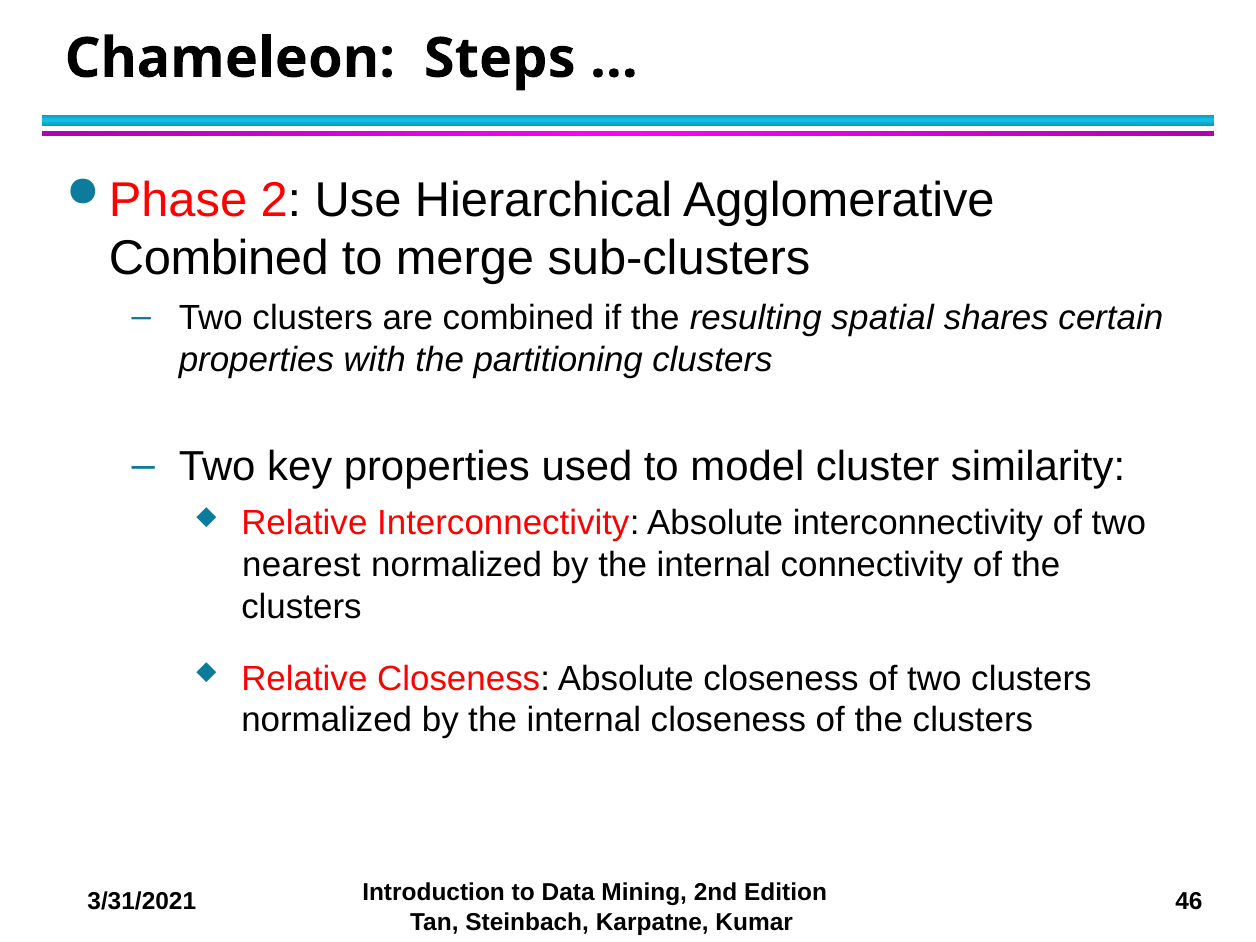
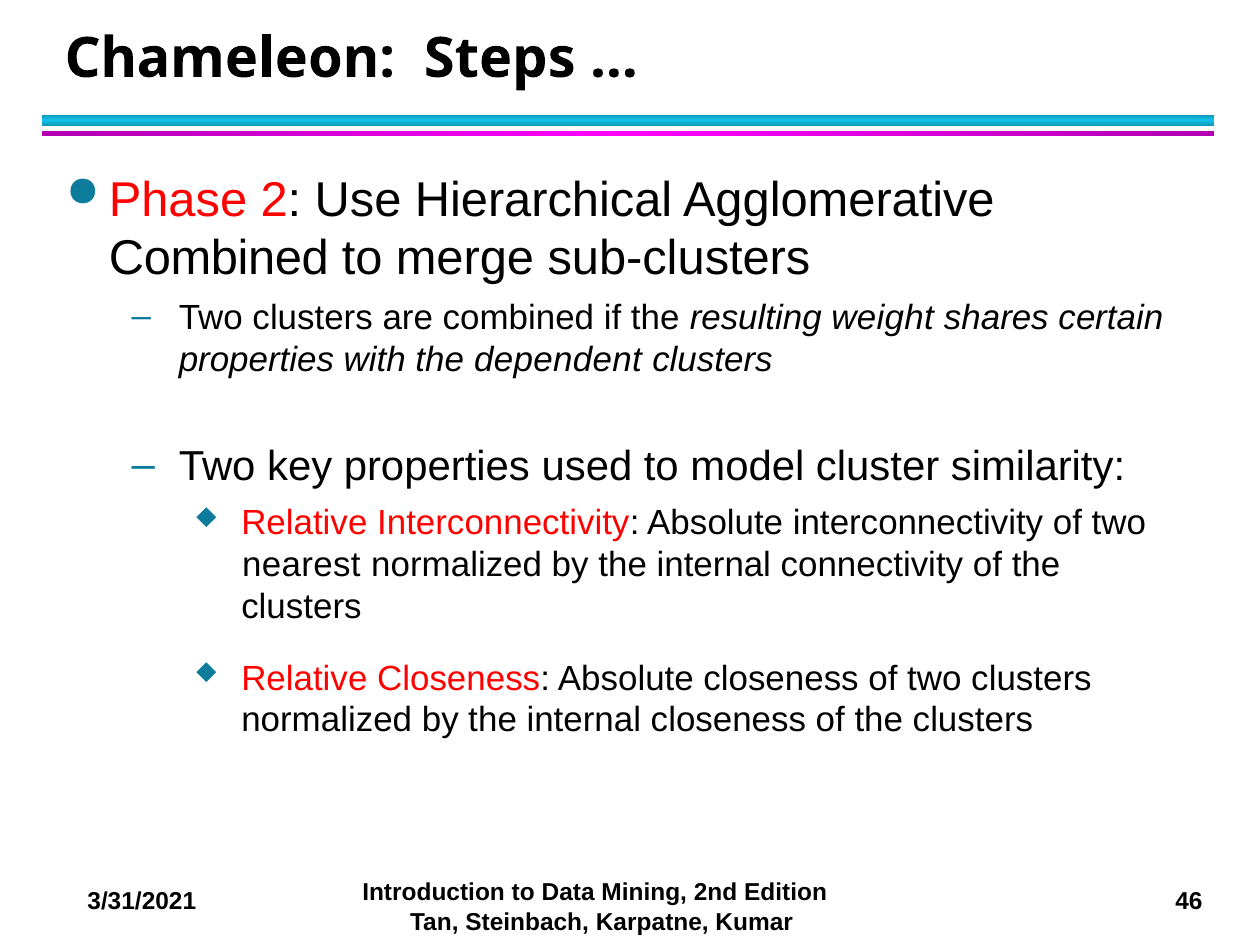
spatial: spatial -> weight
partitioning: partitioning -> dependent
